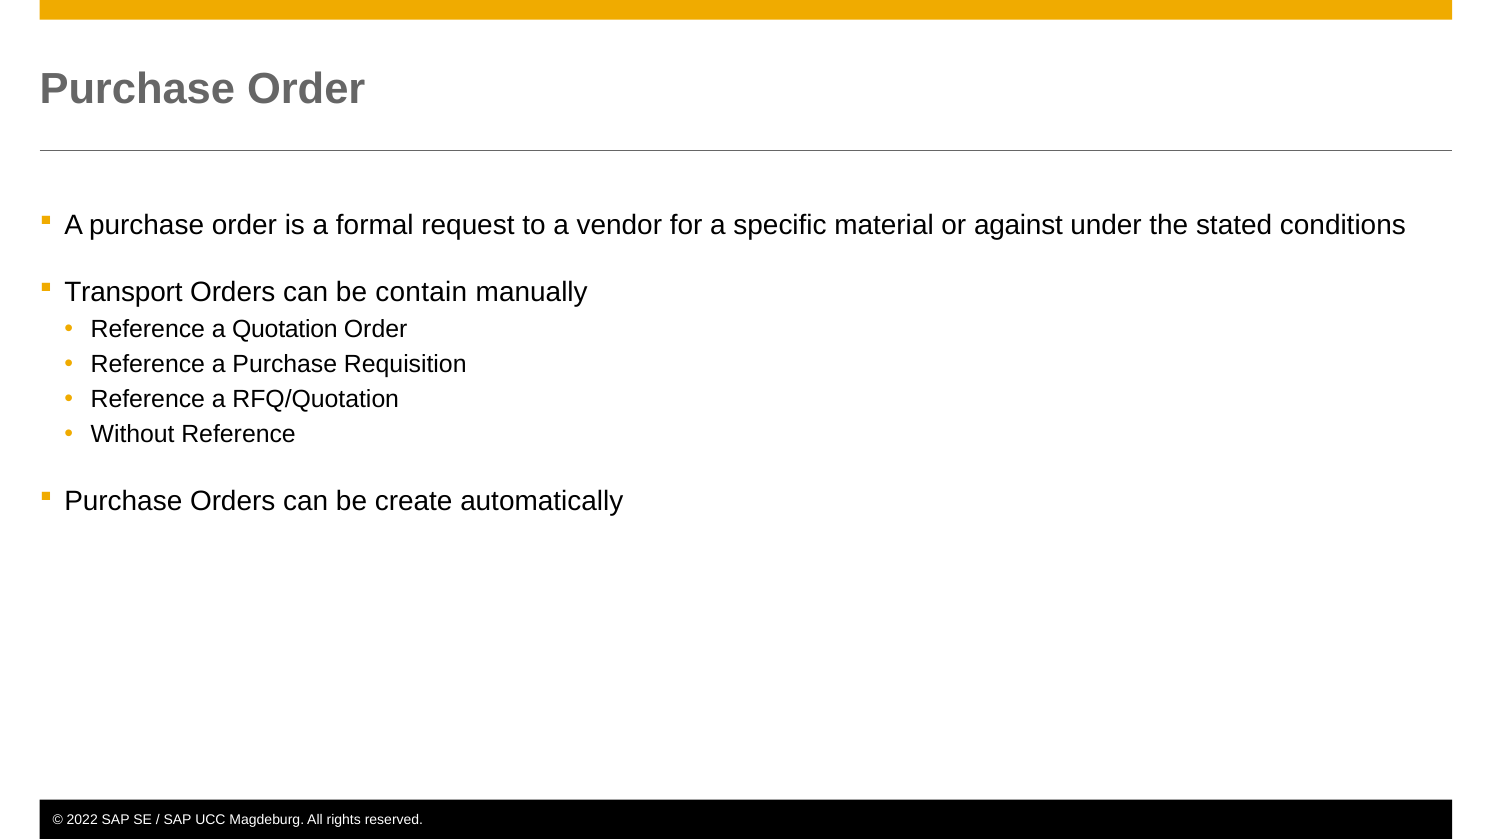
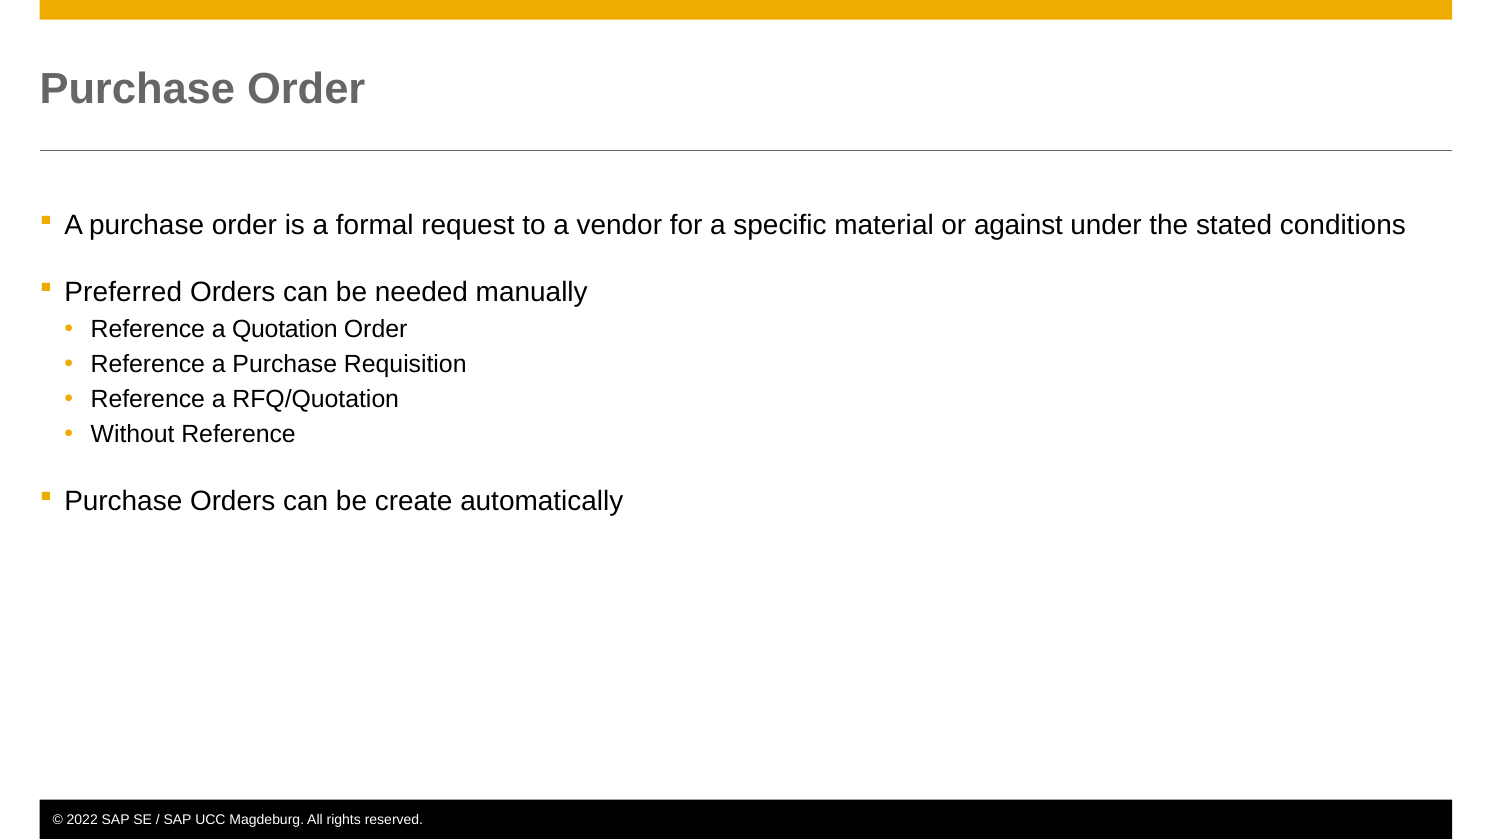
Transport: Transport -> Preferred
contain: contain -> needed
